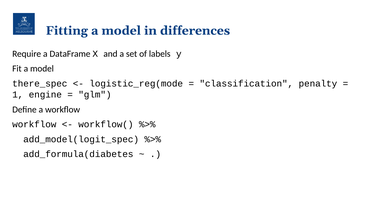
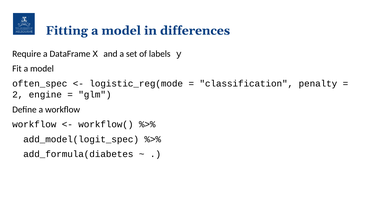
there_spec: there_spec -> often_spec
1: 1 -> 2
